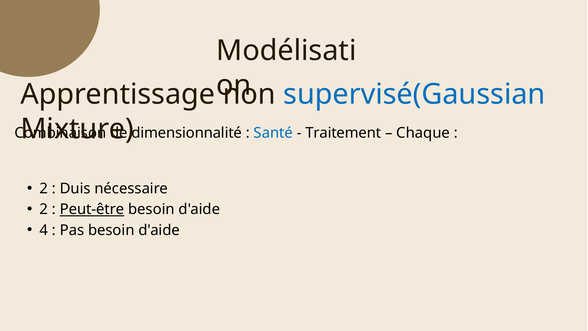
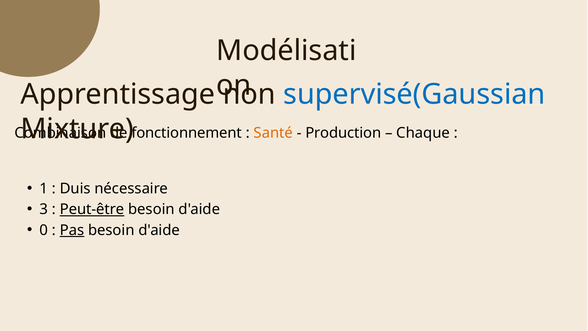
dimensionnalité: dimensionnalité -> fonctionnement
Santé colour: blue -> orange
Traitement: Traitement -> Production
2 at (44, 189): 2 -> 1
2 at (44, 209): 2 -> 3
4: 4 -> 0
Pas underline: none -> present
